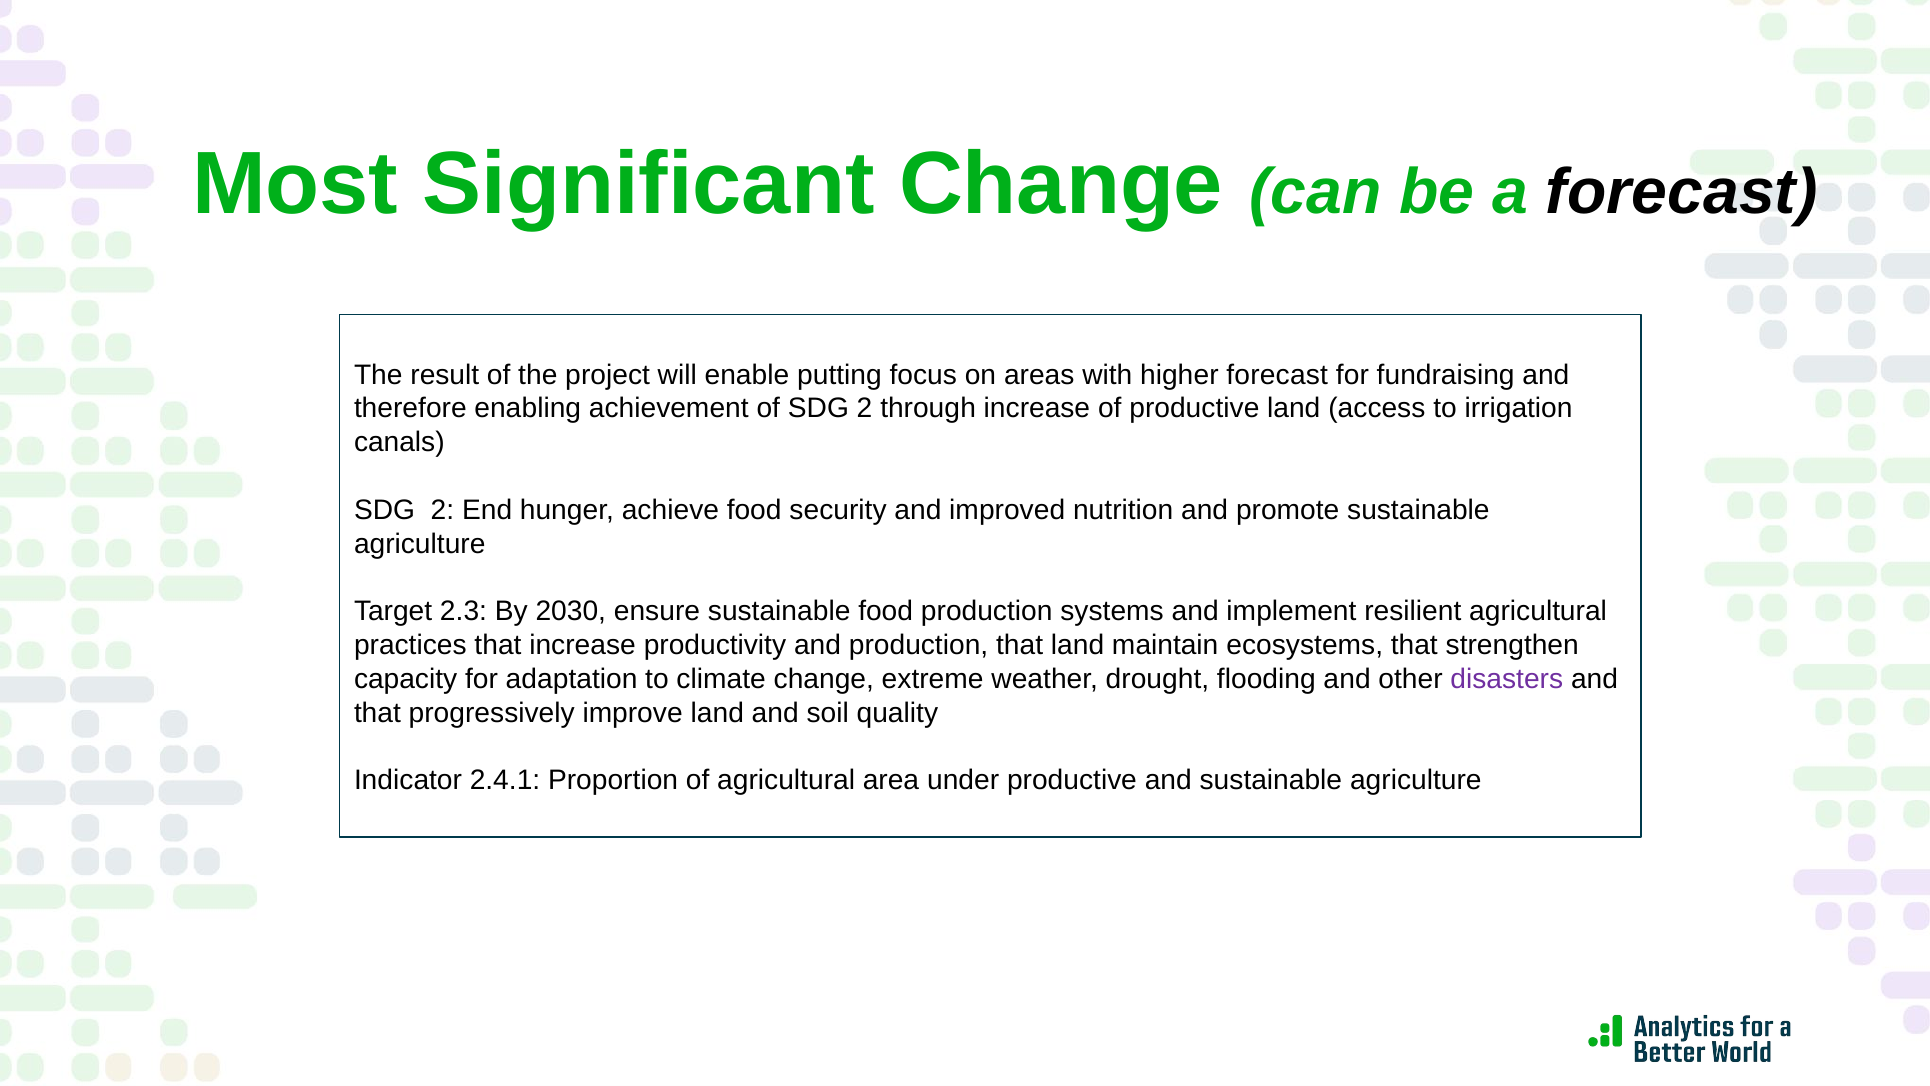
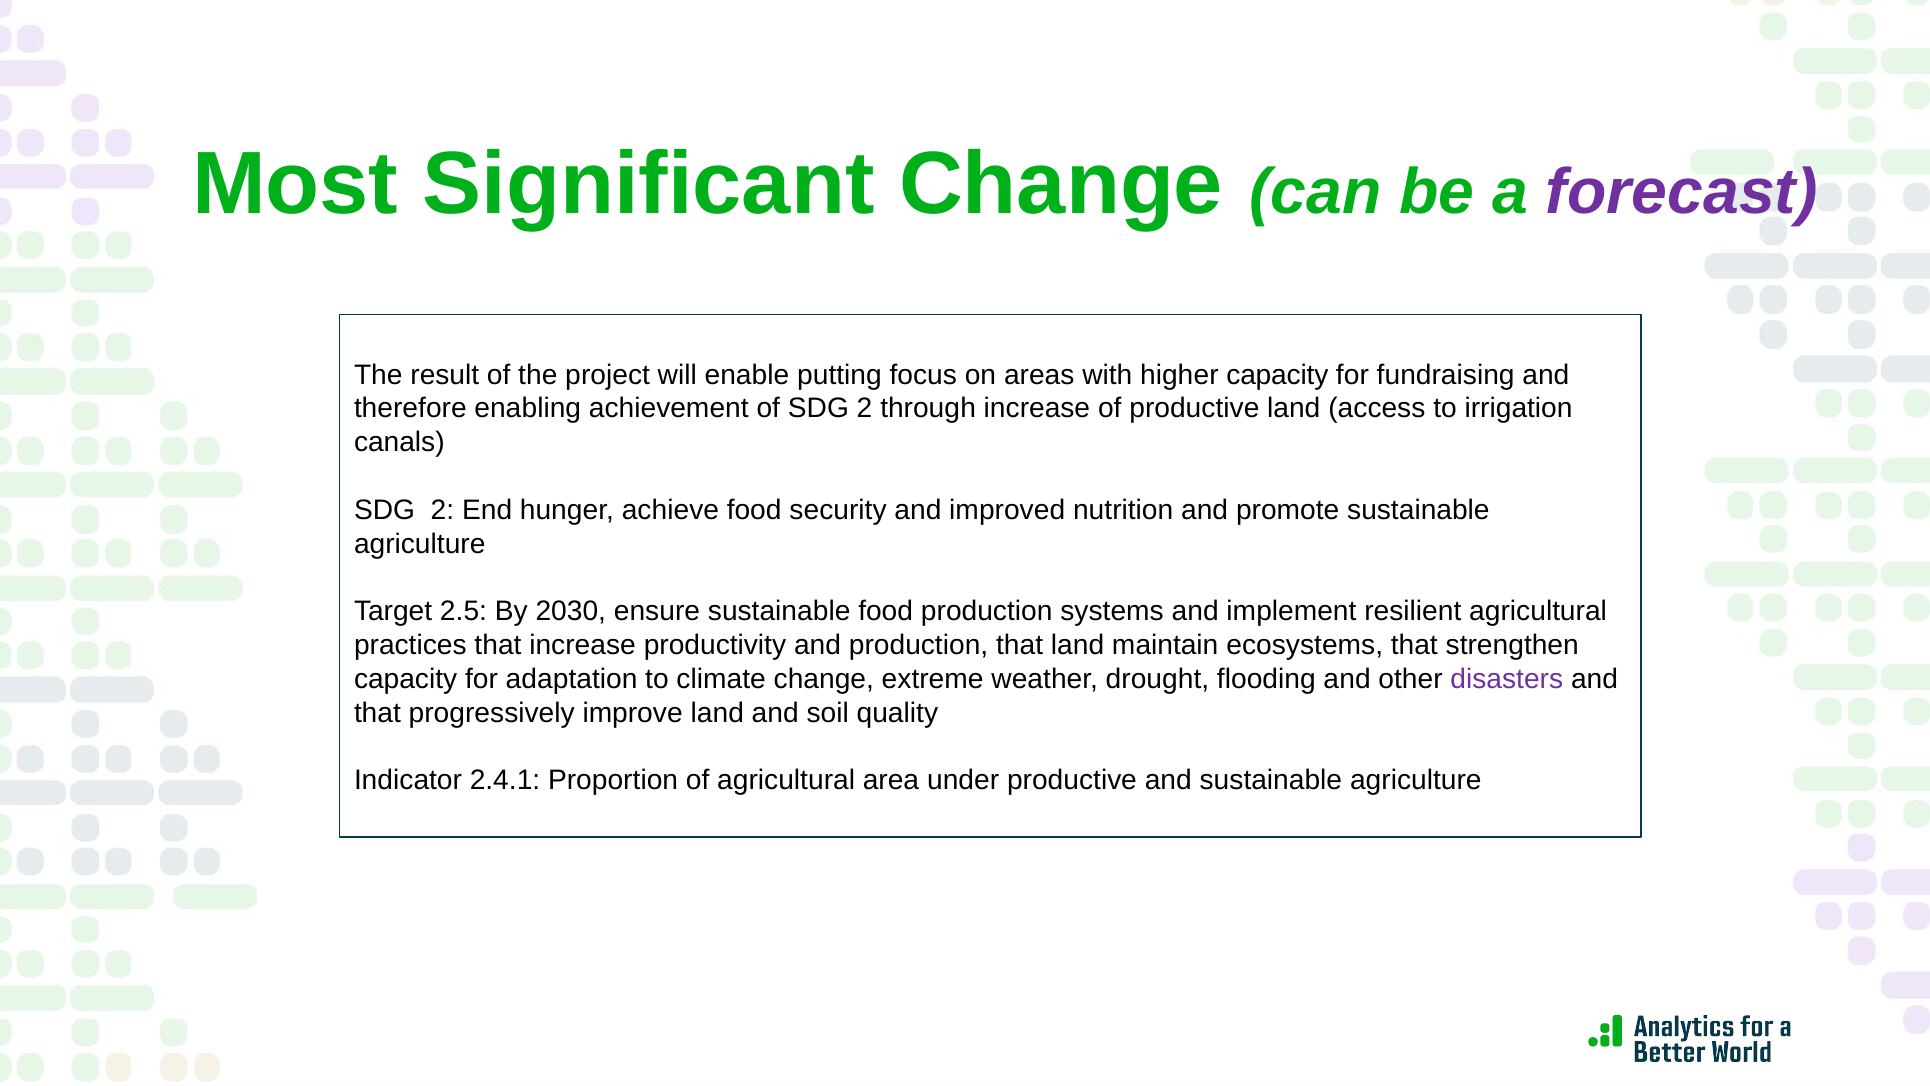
forecast at (1682, 192) colour: black -> purple
higher forecast: forecast -> capacity
2.3: 2.3 -> 2.5
